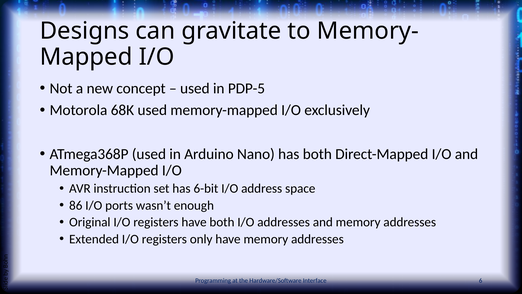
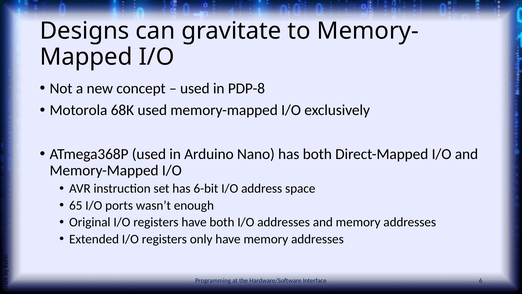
PDP-5: PDP-5 -> PDP-8
86: 86 -> 65
